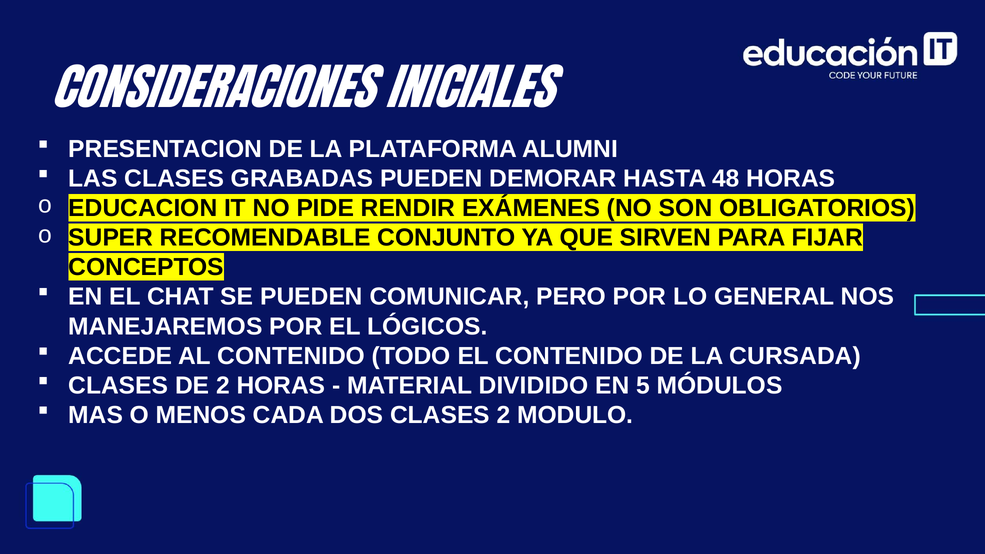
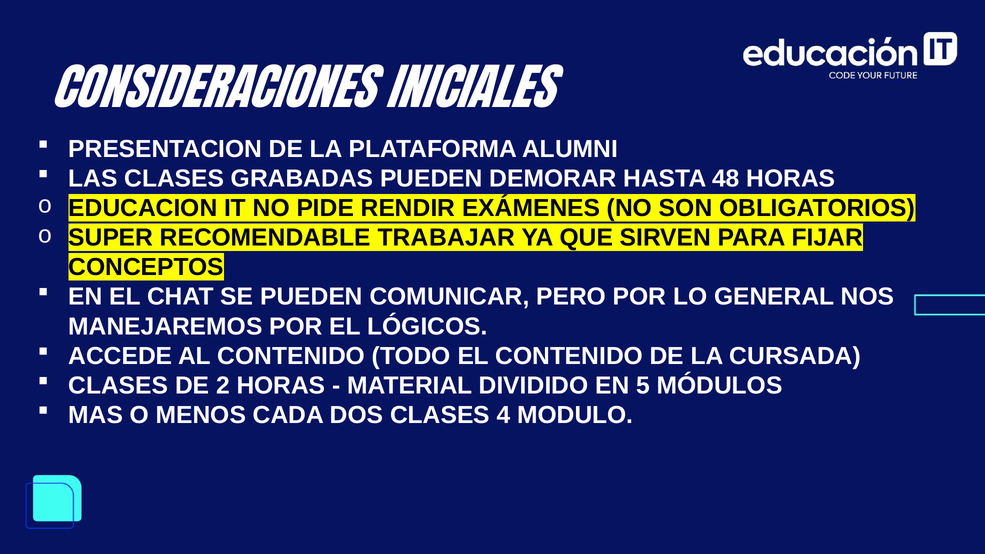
CONJUNTO: CONJUNTO -> TRABAJAR
CLASES 2: 2 -> 4
